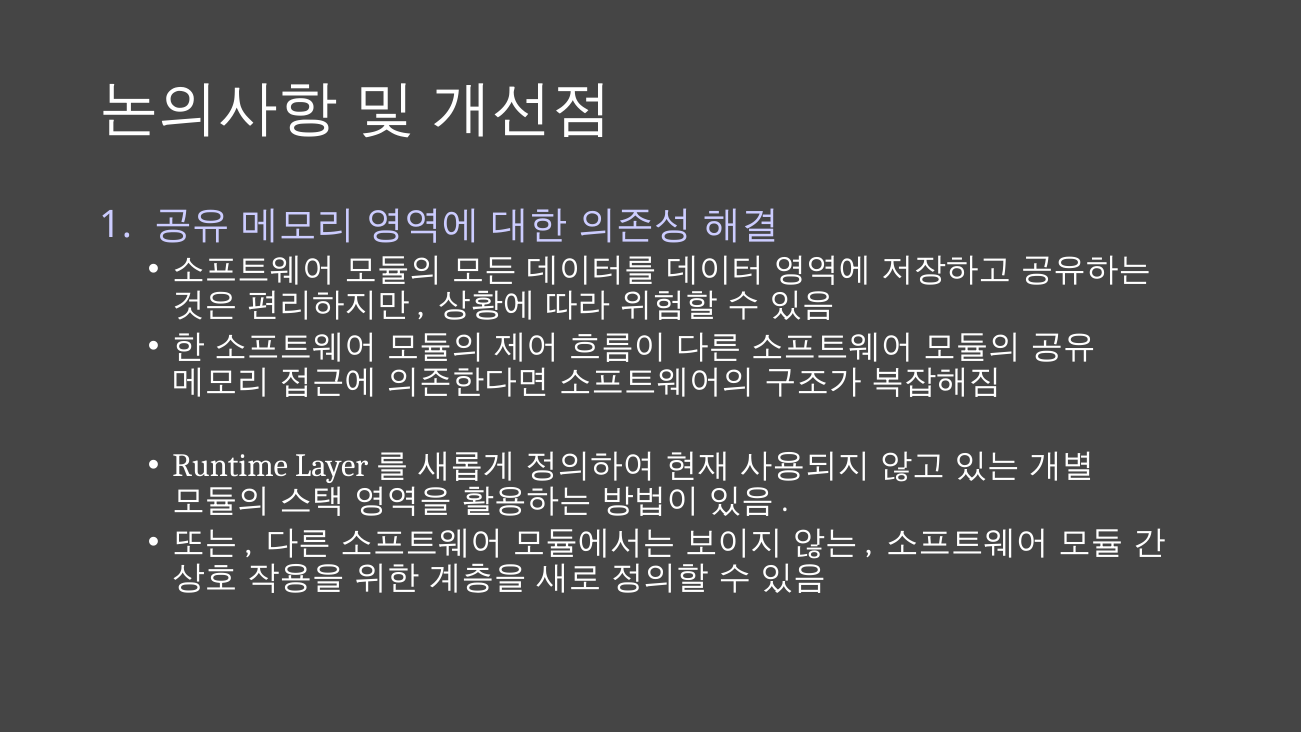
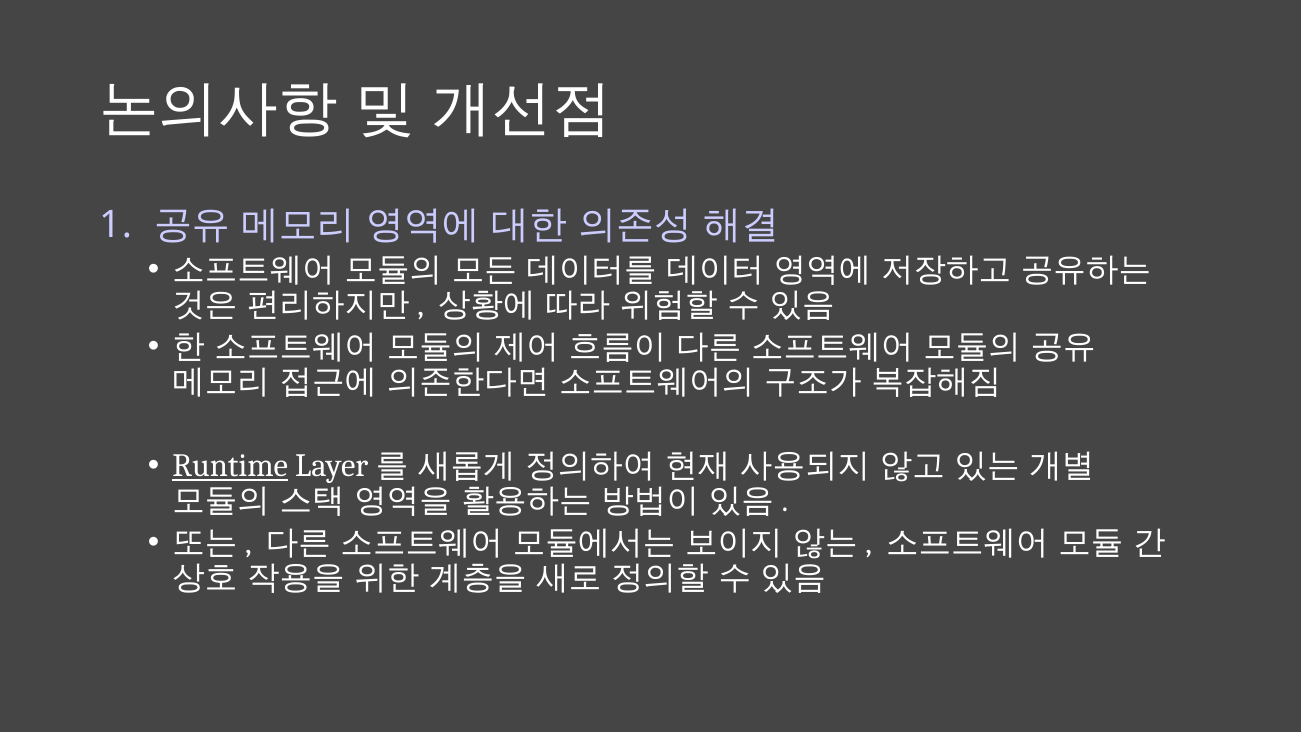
Runtime underline: none -> present
